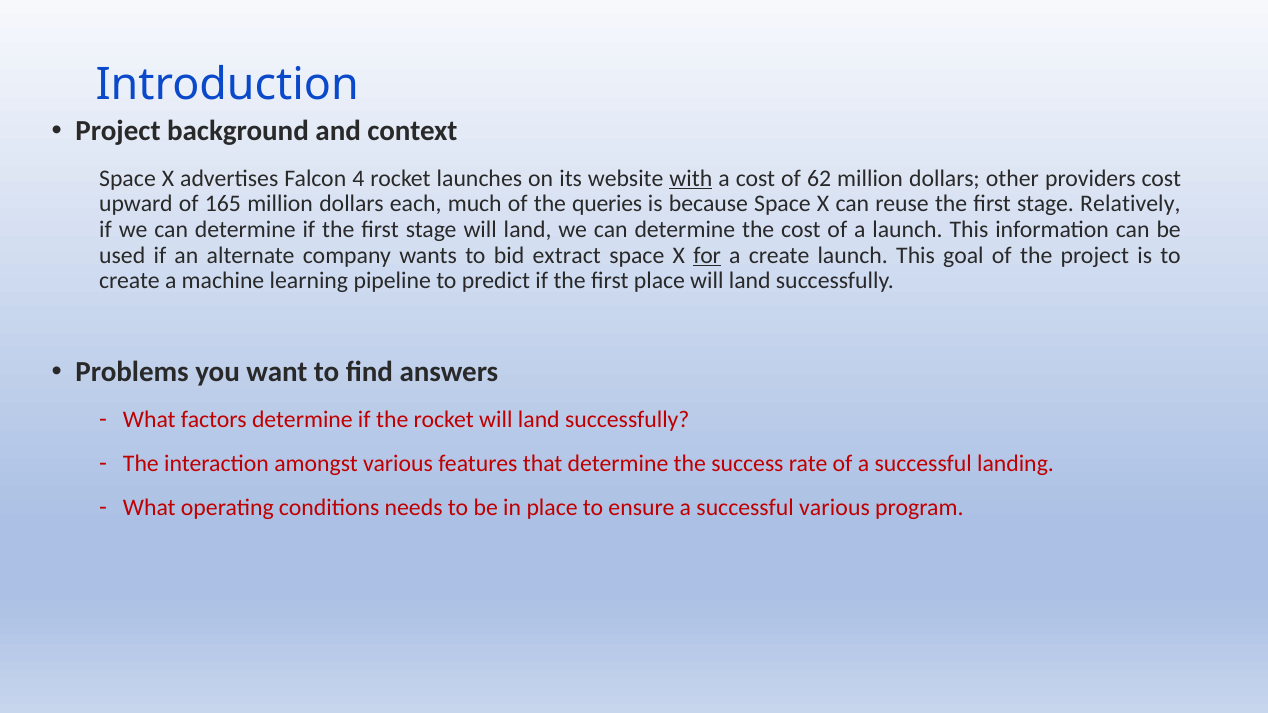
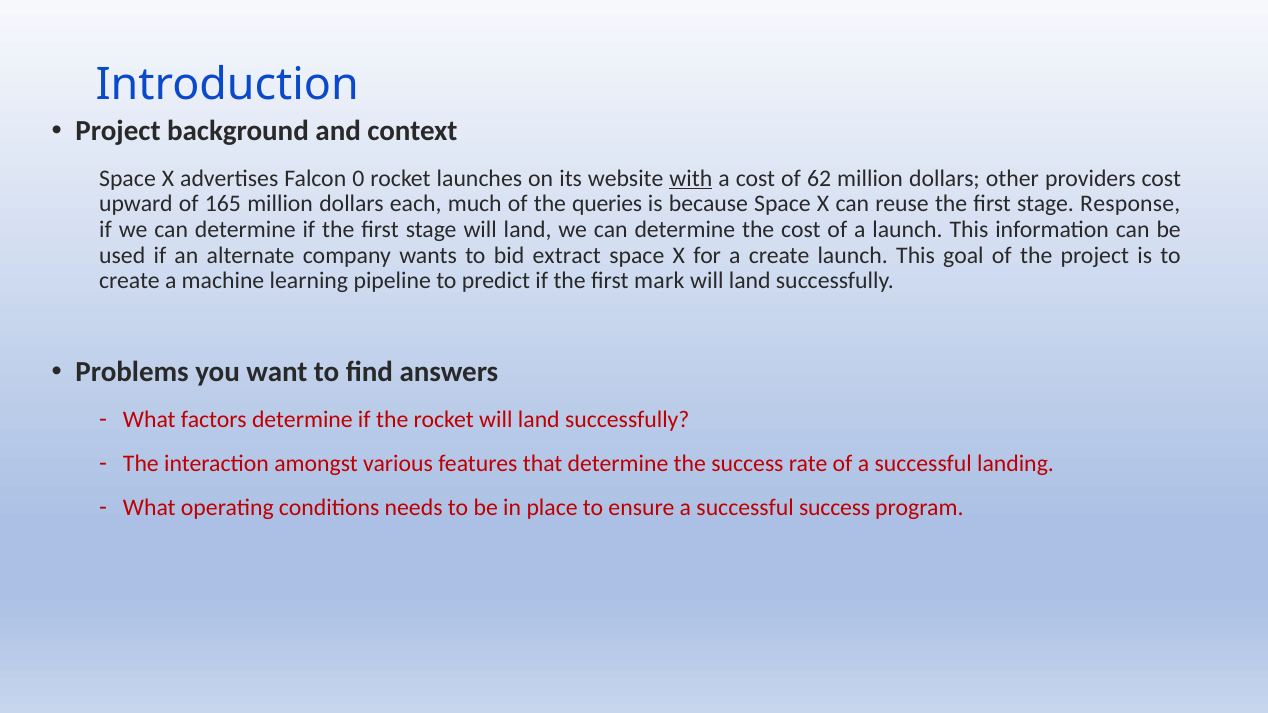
4: 4 -> 0
Relatively: Relatively -> Response
for underline: present -> none
first place: place -> mark
successful various: various -> success
